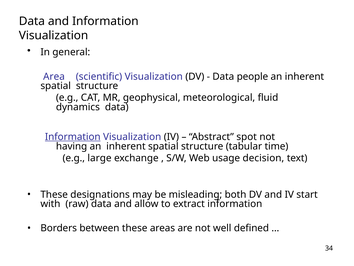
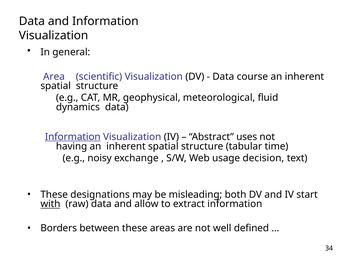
people: people -> course
spot: spot -> uses
large: large -> noisy
with underline: none -> present
